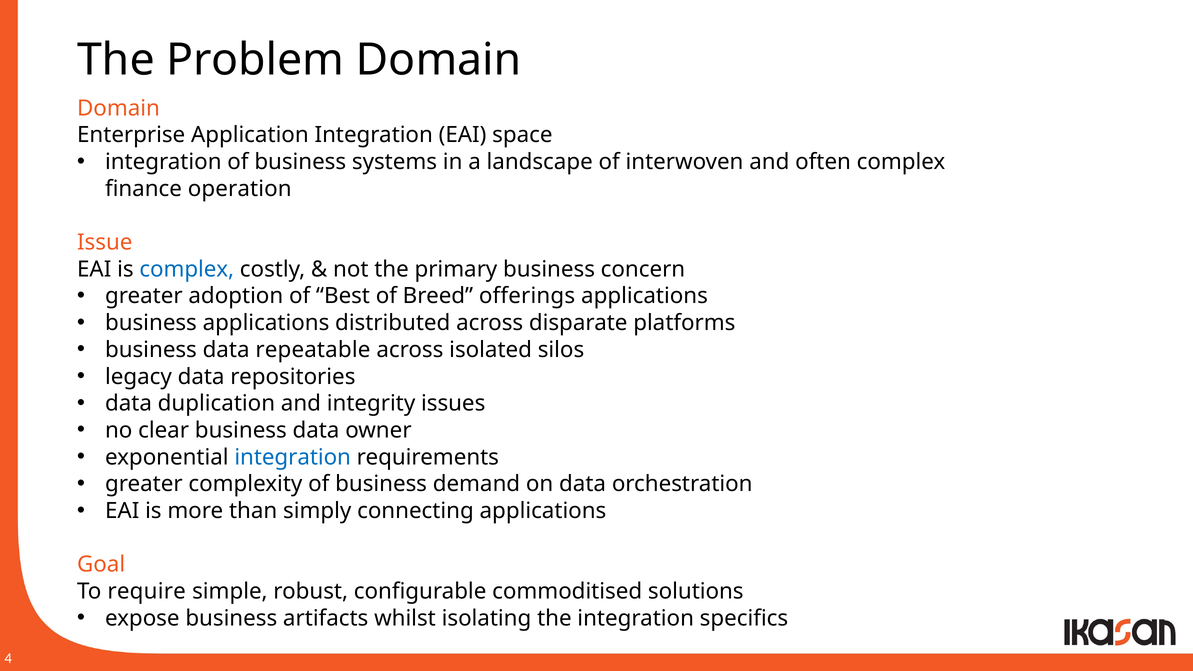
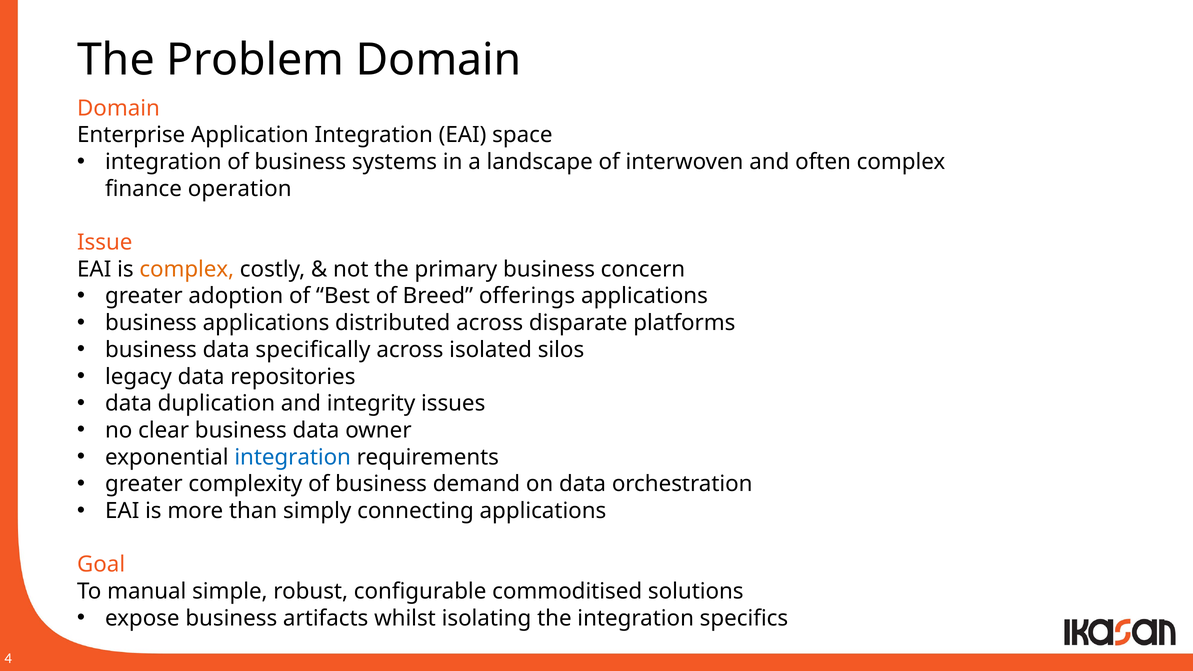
complex at (187, 269) colour: blue -> orange
repeatable: repeatable -> specifically
require: require -> manual
